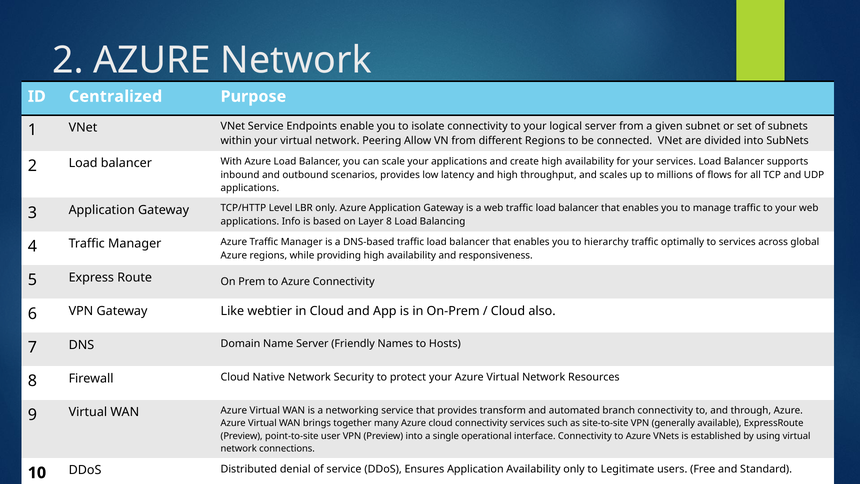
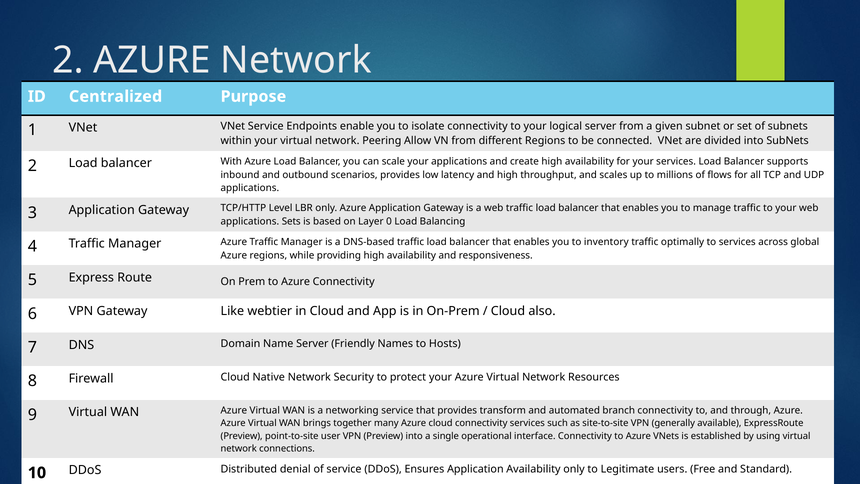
Info: Info -> Sets
Layer 8: 8 -> 0
hierarchy: hierarchy -> inventory
